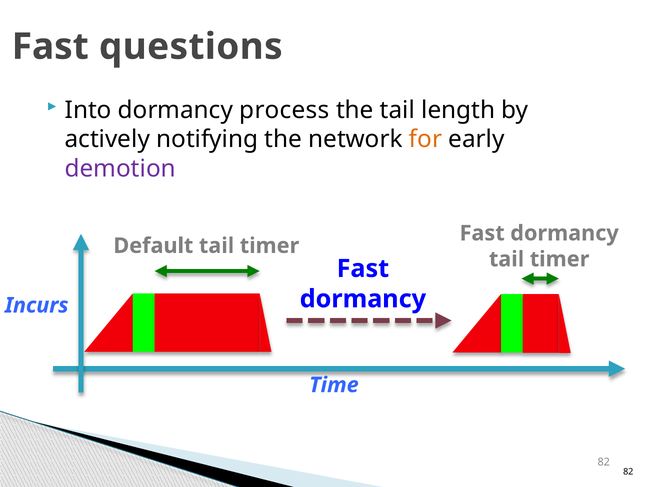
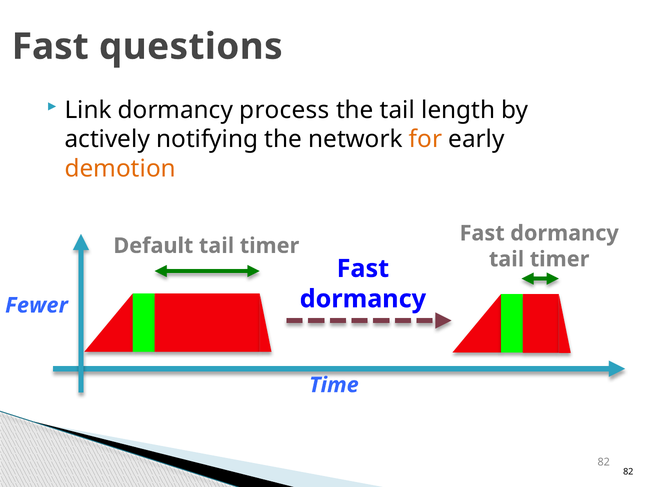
Into: Into -> Link
demotion colour: purple -> orange
Incurs: Incurs -> Fewer
